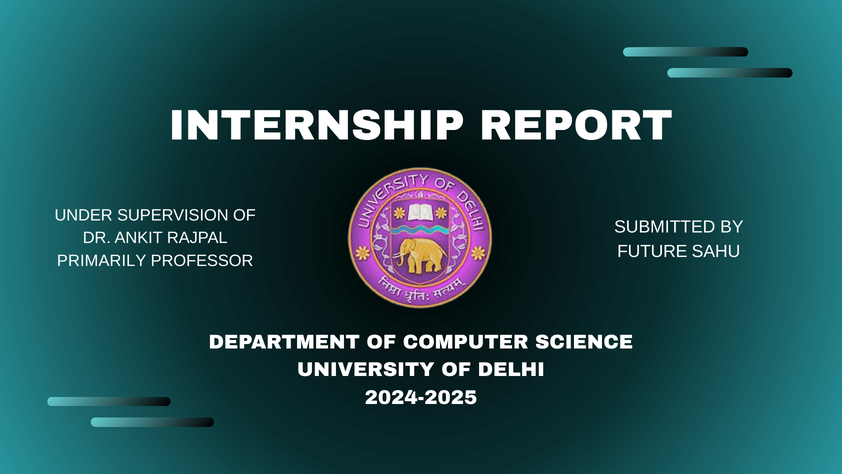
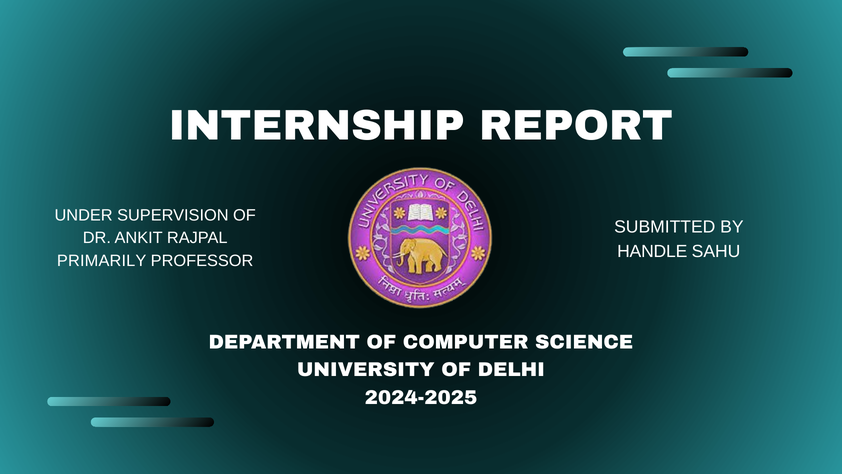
FUTURE: FUTURE -> HANDLE
